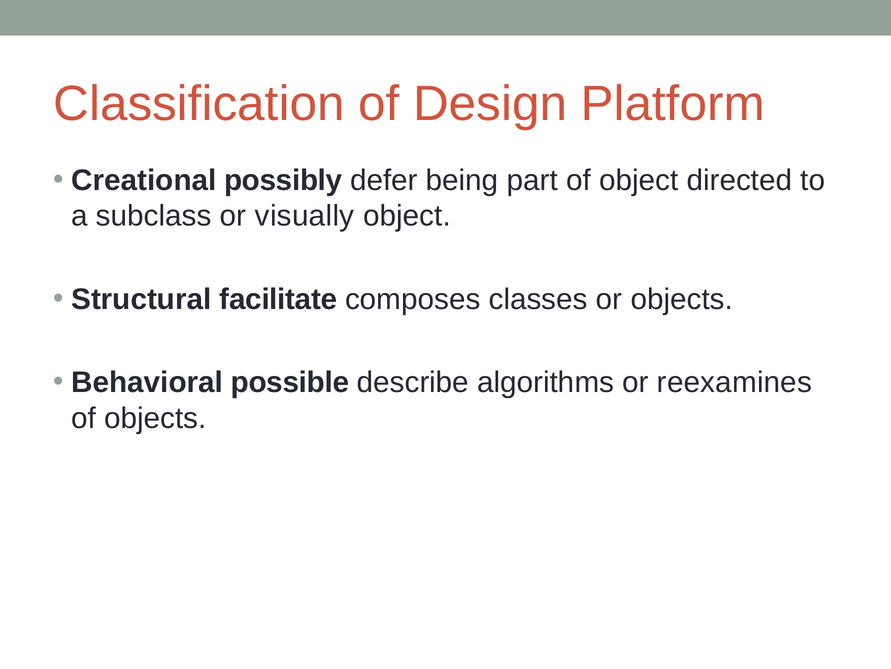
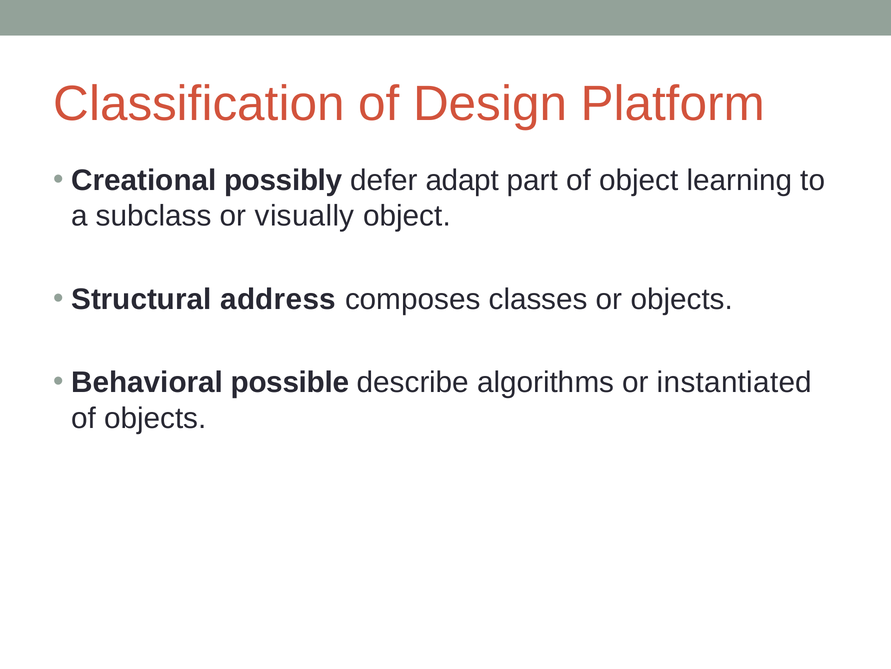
being: being -> adapt
directed: directed -> learning
facilitate: facilitate -> address
reexamines: reexamines -> instantiated
